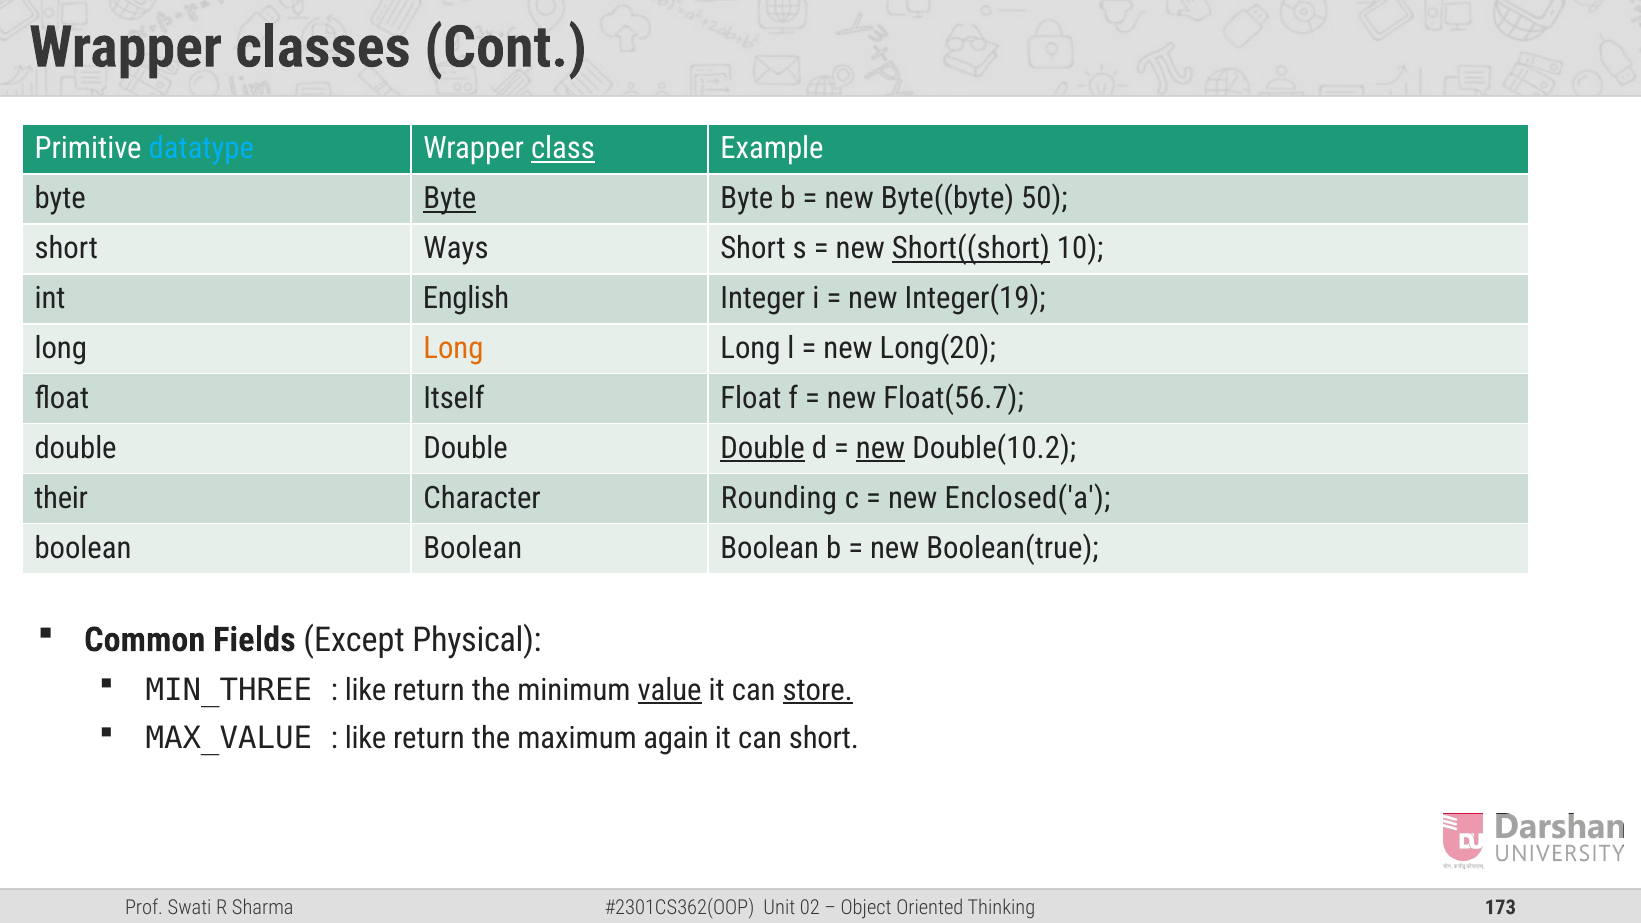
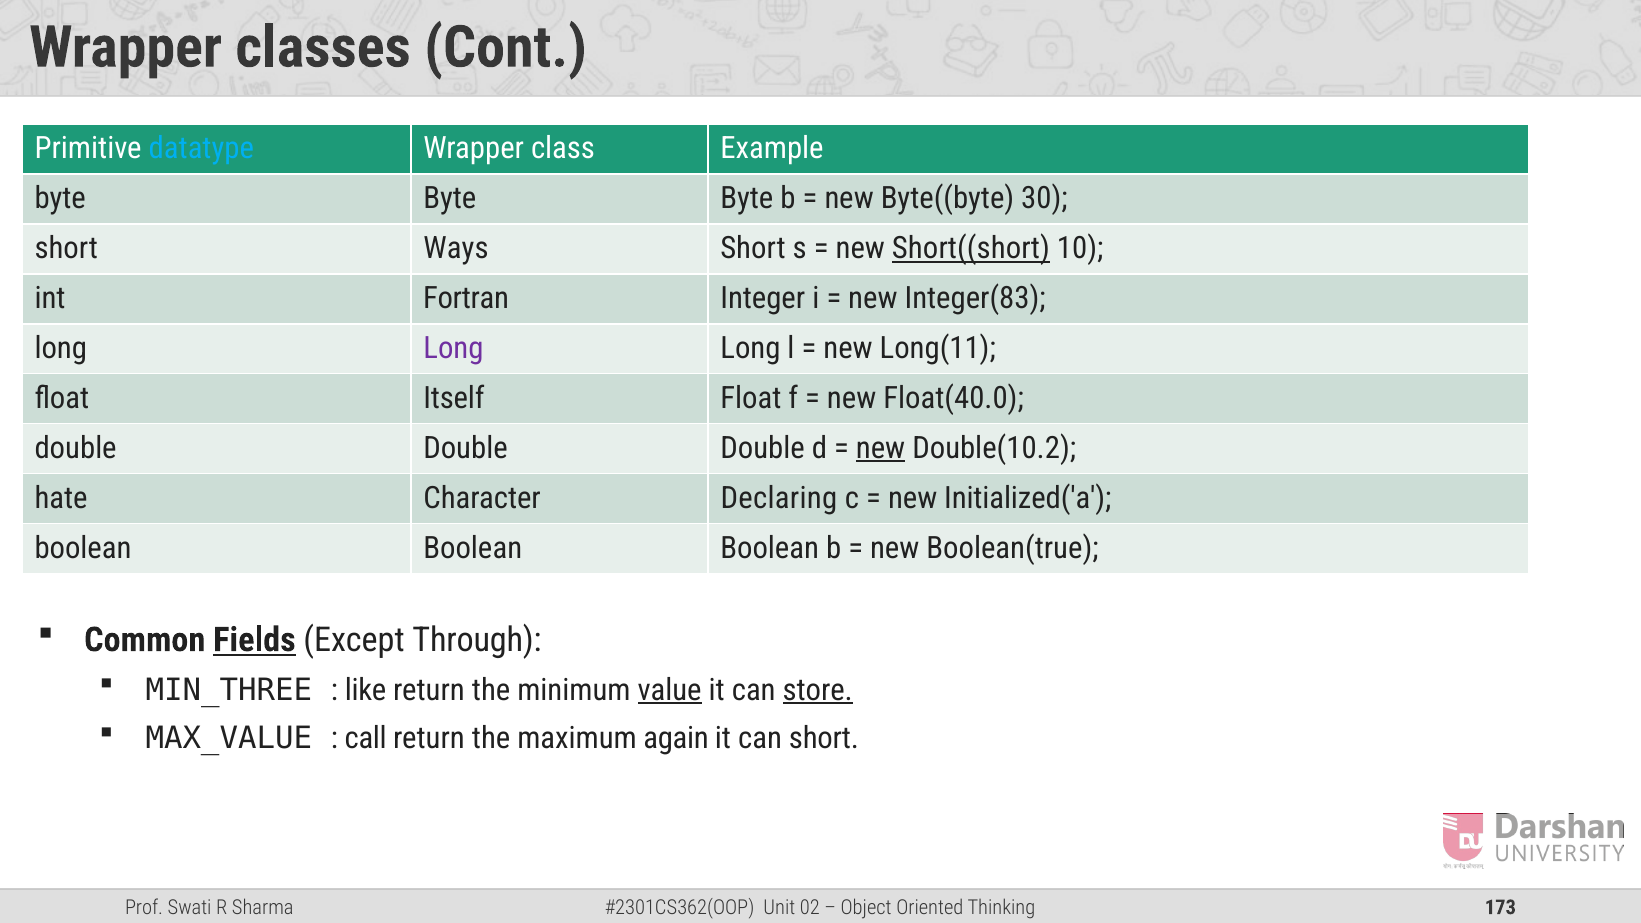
class underline: present -> none
Byte at (450, 199) underline: present -> none
50: 50 -> 30
English: English -> Fortran
Integer(19: Integer(19 -> Integer(83
Long at (453, 348) colour: orange -> purple
Long(20: Long(20 -> Long(11
Float(56.7: Float(56.7 -> Float(40.0
Double at (763, 448) underline: present -> none
their: their -> hate
Rounding: Rounding -> Declaring
Enclosed('a: Enclosed('a -> Initialized('a
Fields underline: none -> present
Physical: Physical -> Through
like at (366, 738): like -> call
